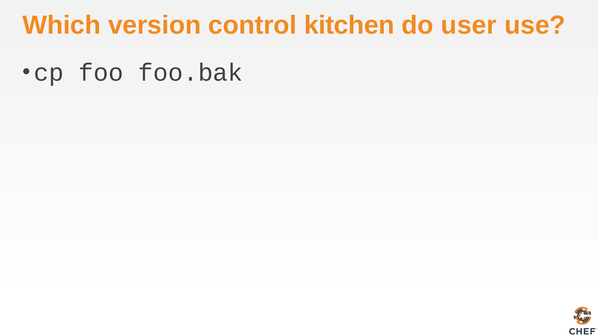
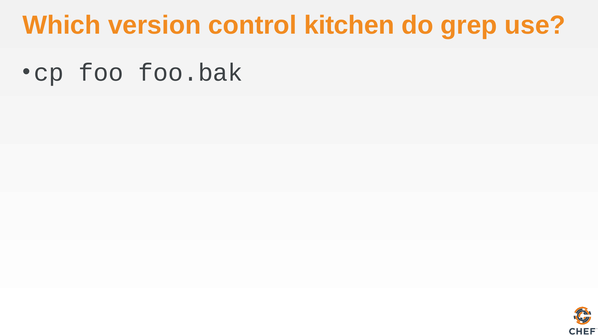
user: user -> grep
